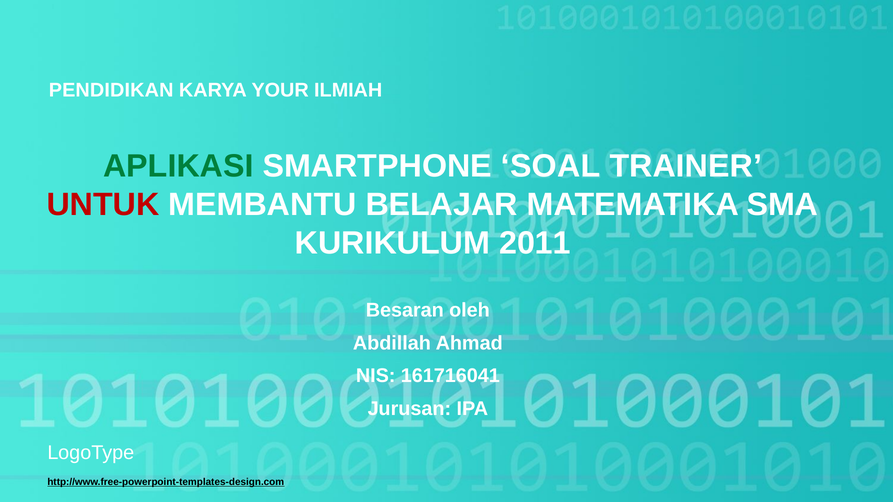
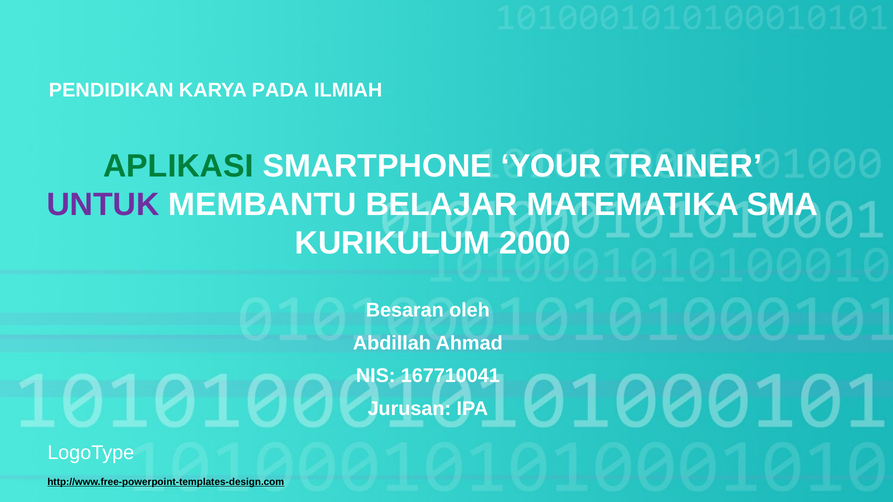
YOUR: YOUR -> PADA
SOAL: SOAL -> YOUR
UNTUK colour: red -> purple
2011: 2011 -> 2000
161716041: 161716041 -> 167710041
